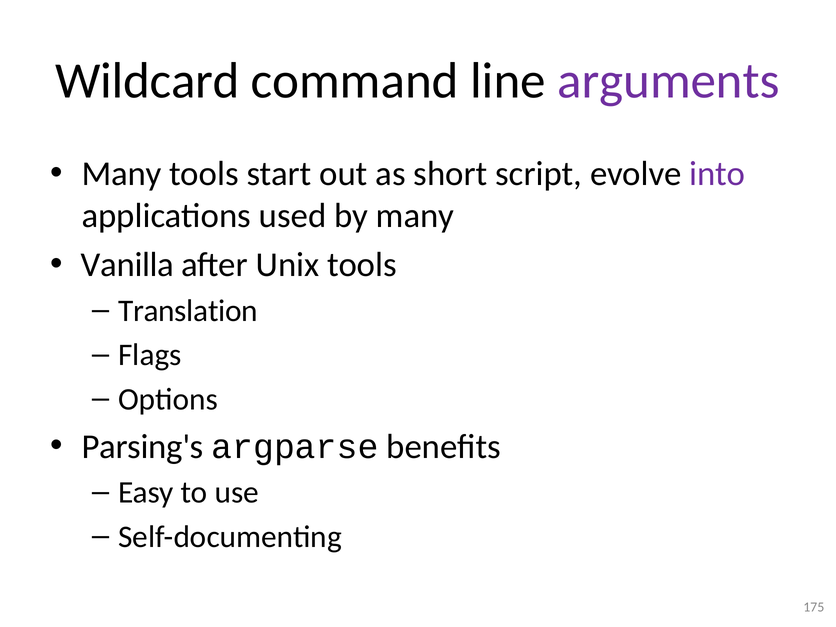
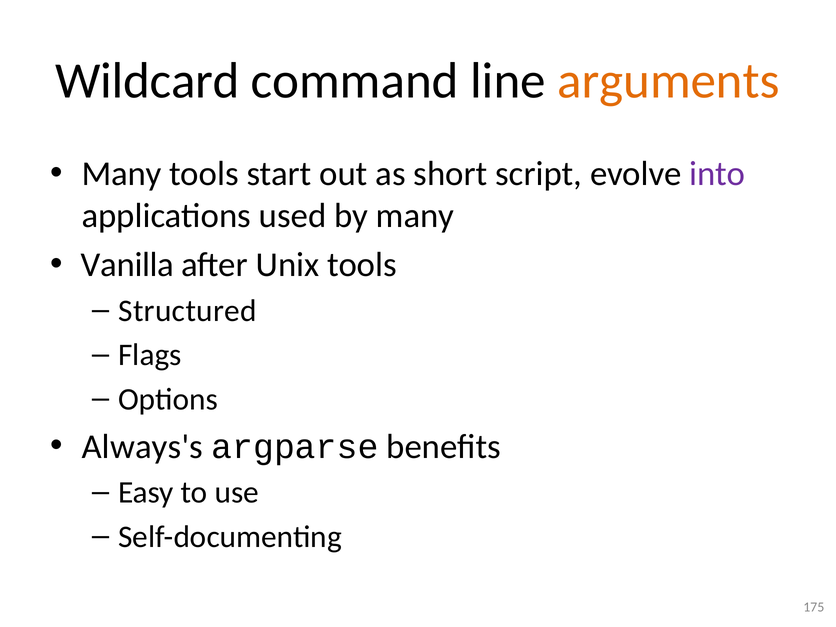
arguments colour: purple -> orange
Translation: Translation -> Structured
Parsing's: Parsing's -> Always's
